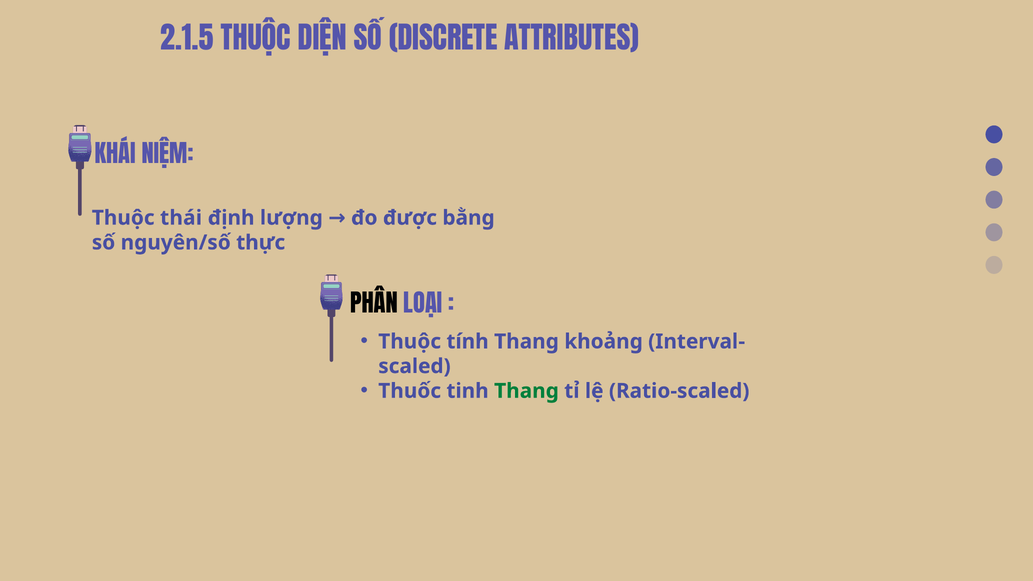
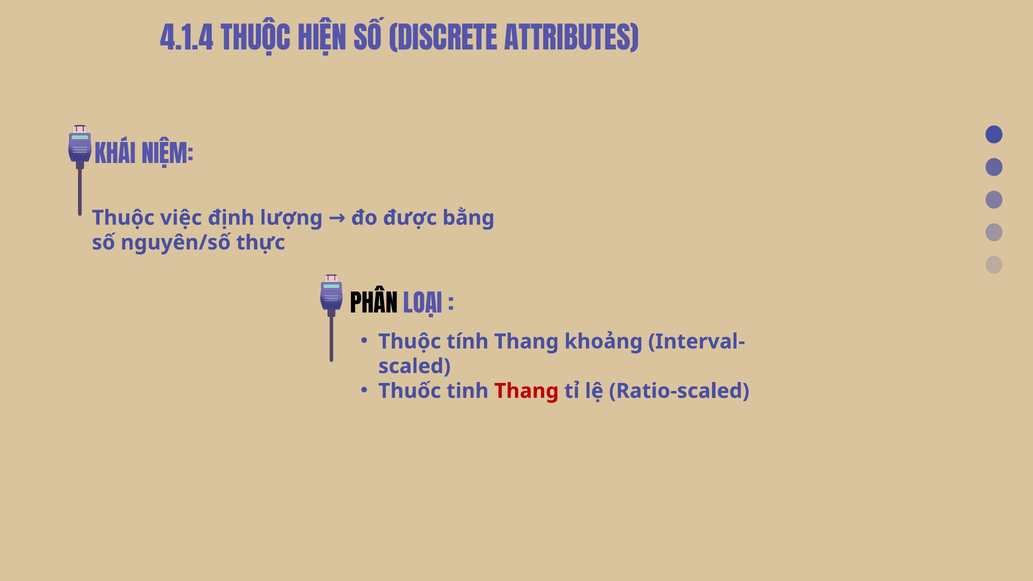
2.1.5: 2.1.5 -> 4.1.4
DIỆN: DIỆN -> HIỆN
thái: thái -> việc
Thang at (527, 391) colour: green -> red
